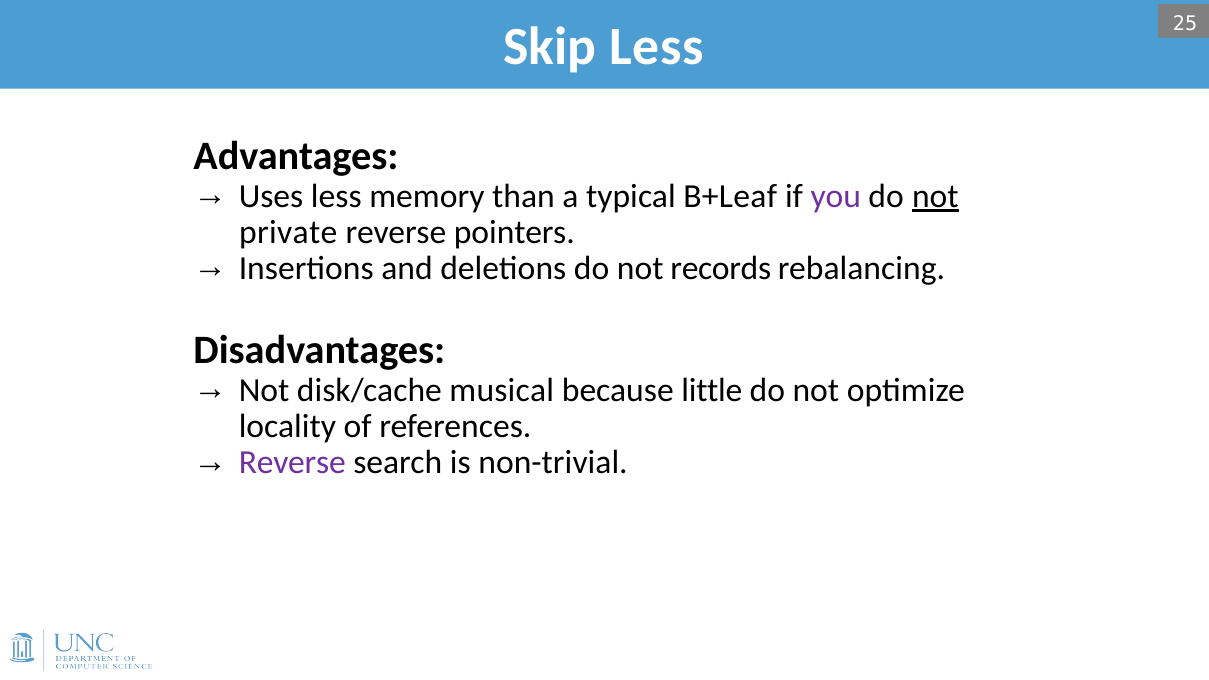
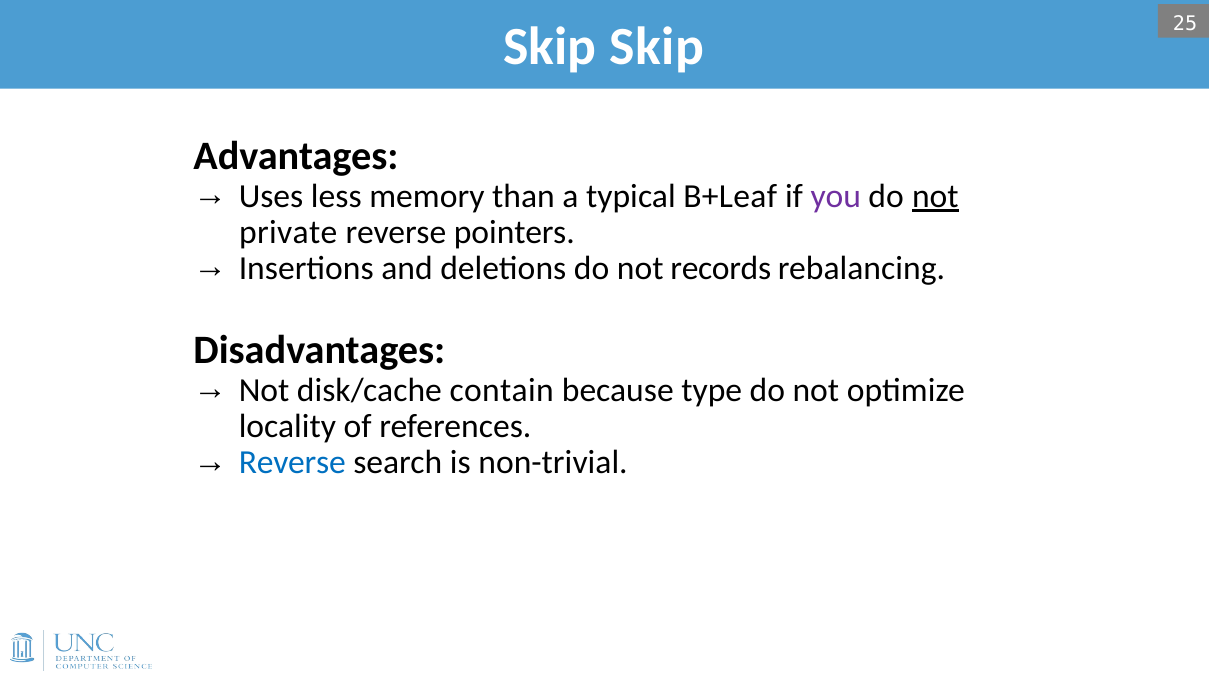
Skip Less: Less -> Skip
musical: musical -> contain
little: little -> type
Reverse at (292, 463) colour: purple -> blue
